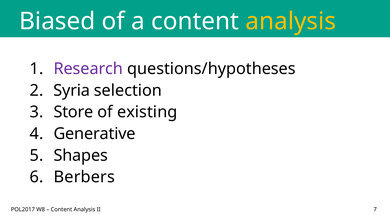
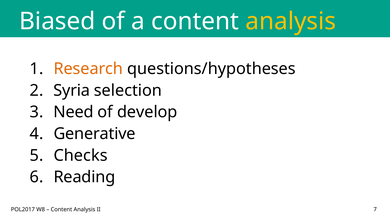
Research colour: purple -> orange
Store: Store -> Need
existing: existing -> develop
Shapes: Shapes -> Checks
Berbers: Berbers -> Reading
